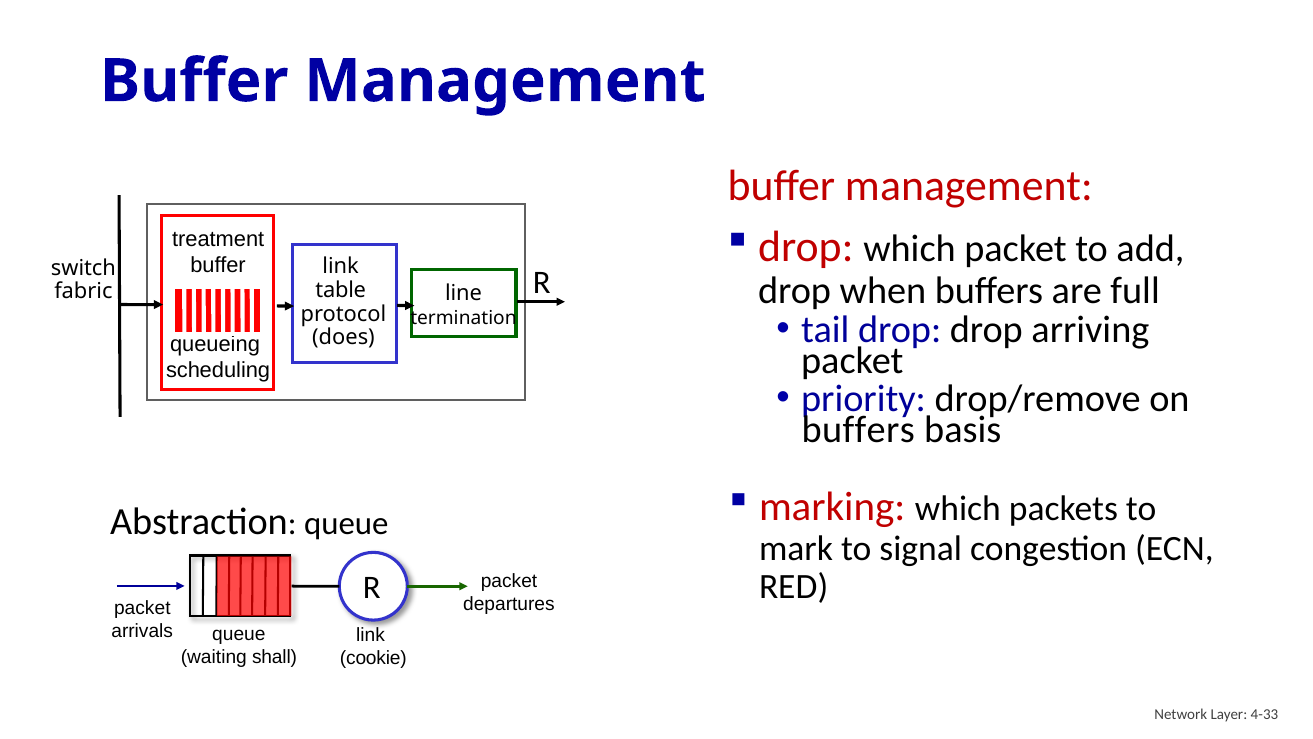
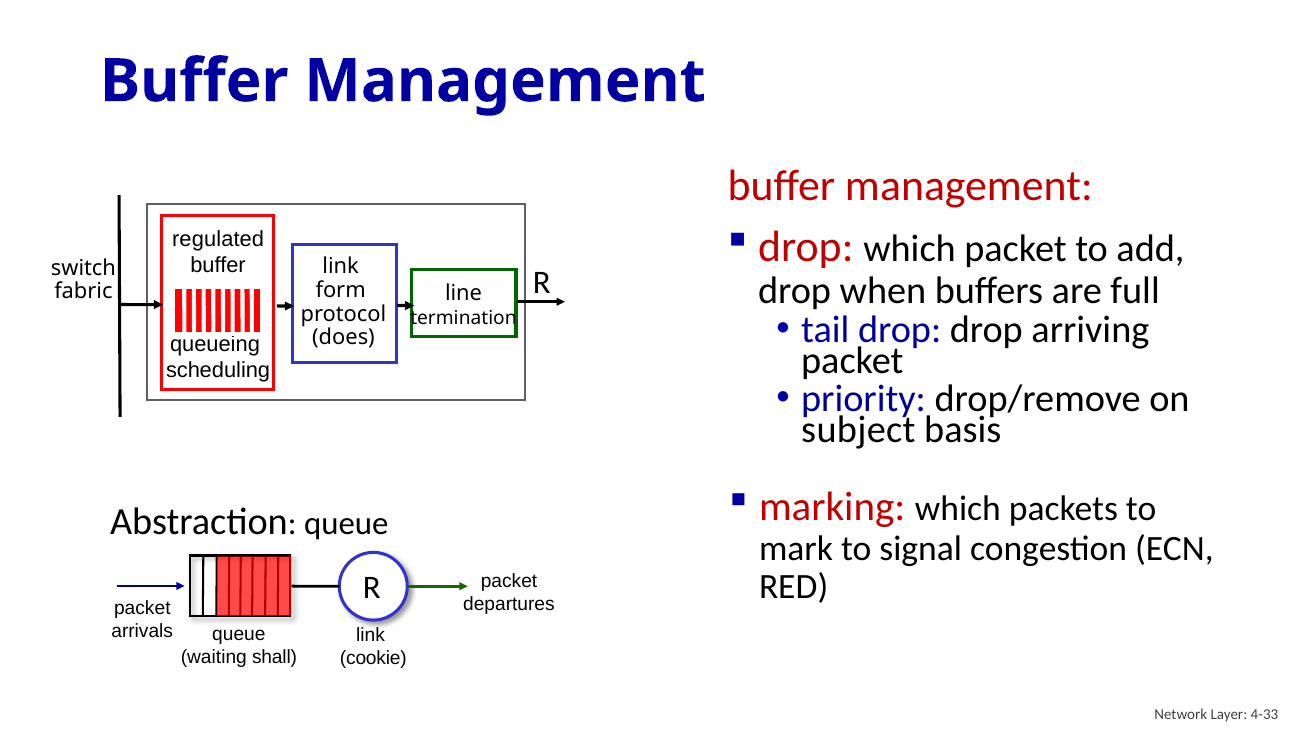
treatment: treatment -> regulated
table: table -> form
buffers at (858, 430): buffers -> subject
